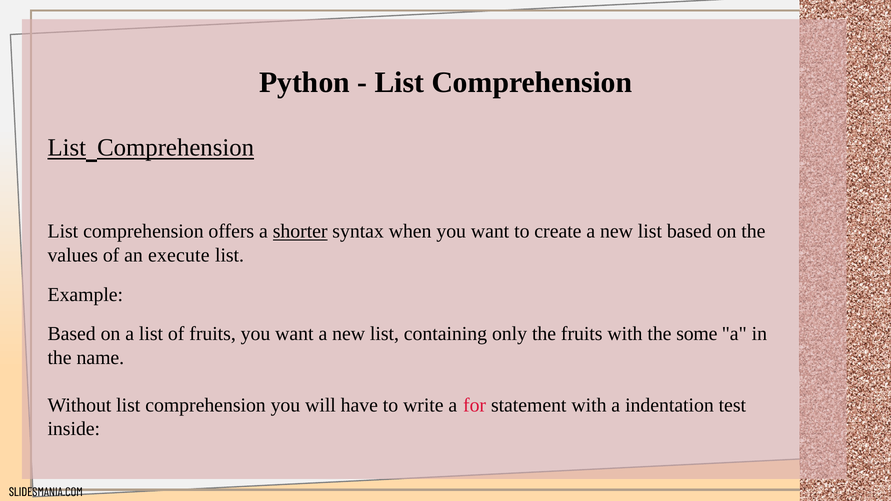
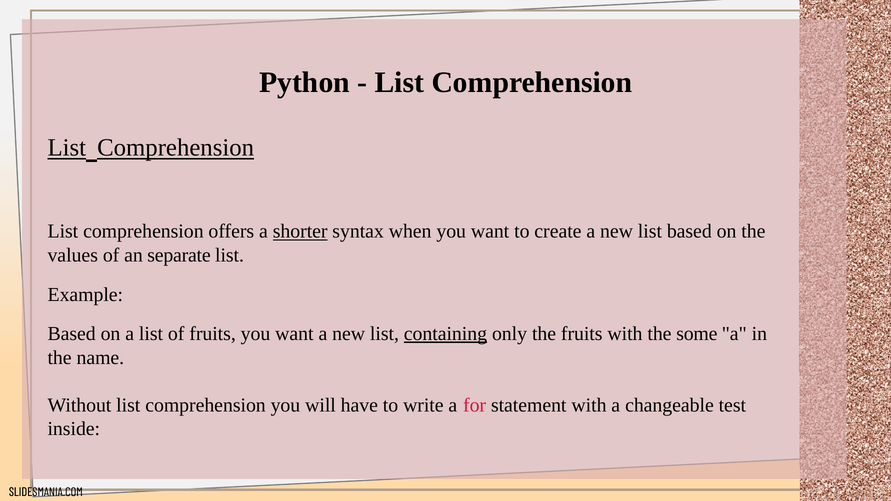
execute: execute -> separate
containing underline: none -> present
indentation: indentation -> changeable
